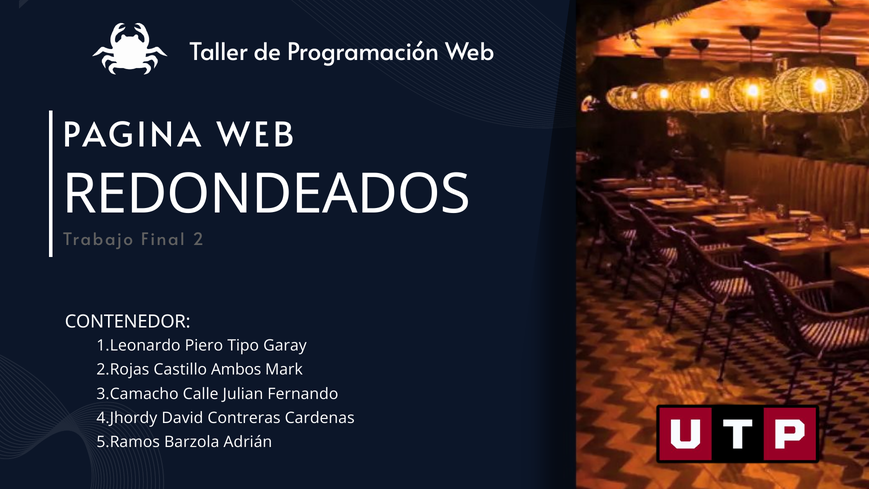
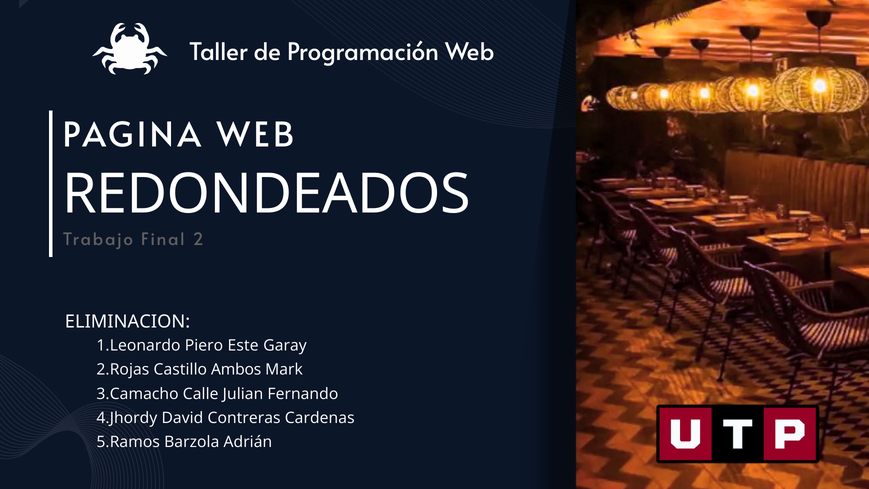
CONTENEDOR: CONTENEDOR -> ELIMINACION
Tipo: Tipo -> Este
